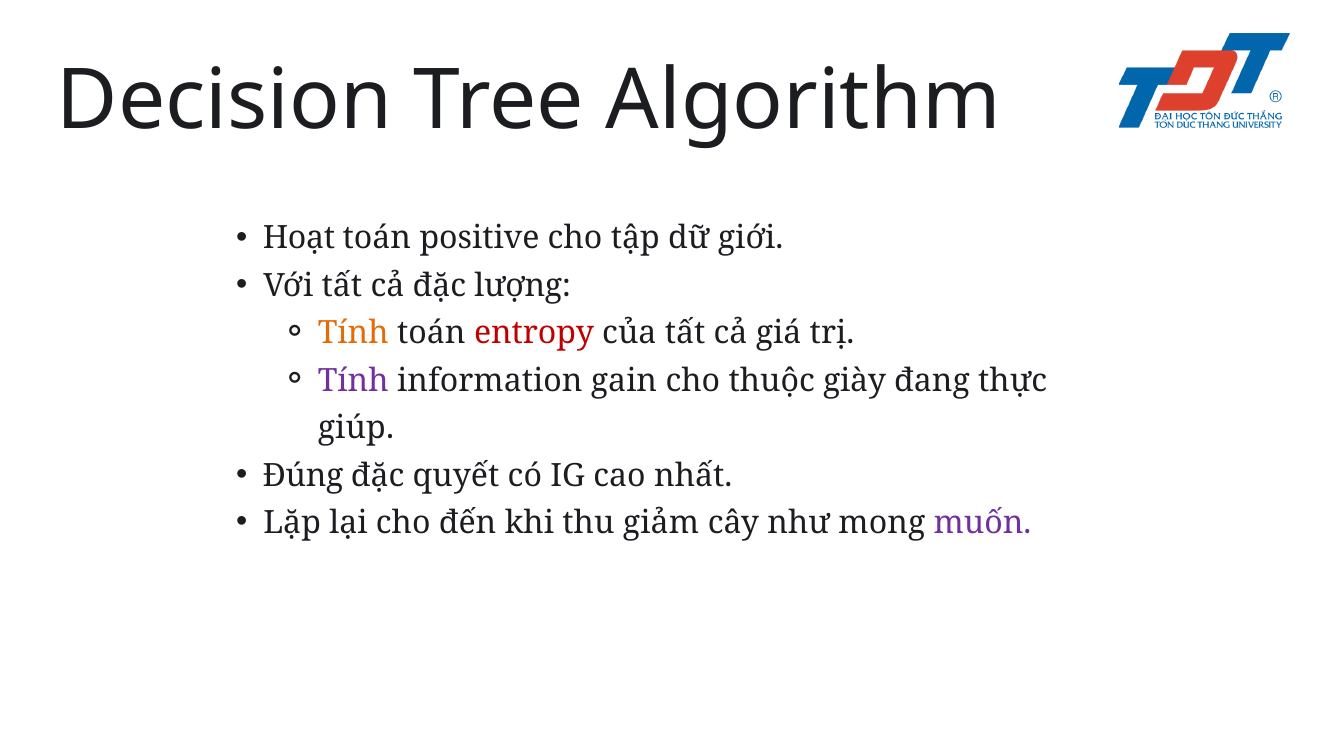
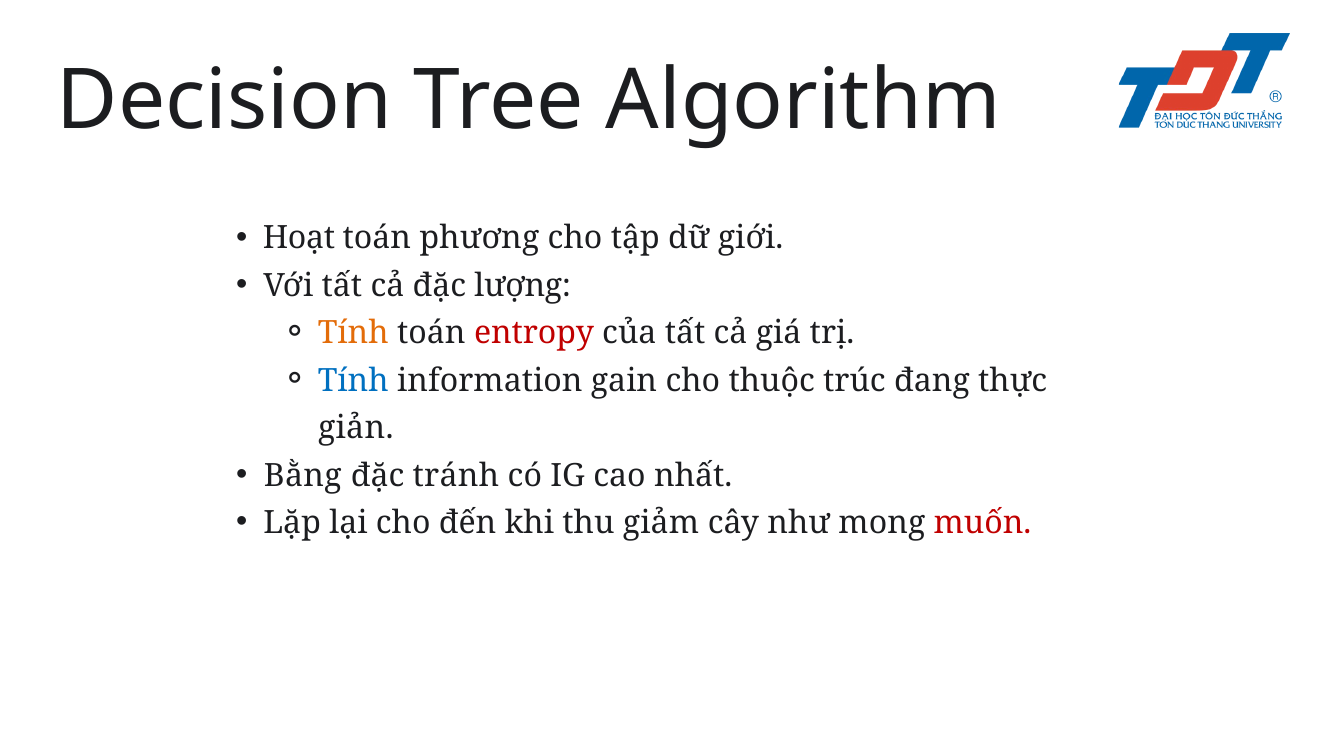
positive: positive -> phương
Tính at (353, 381) colour: purple -> blue
giày: giày -> trúc
giúp: giúp -> giản
Đúng: Đúng -> Bằng
quyết: quyết -> tránh
muốn colour: purple -> red
